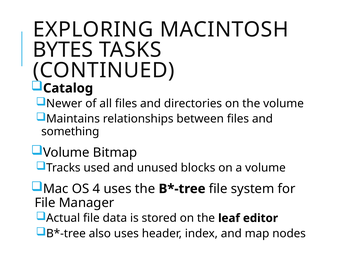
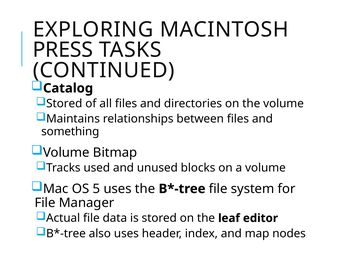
BYTES: BYTES -> PRESS
Newer at (64, 104): Newer -> Stored
4: 4 -> 5
